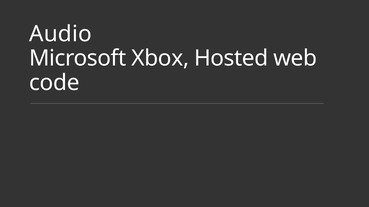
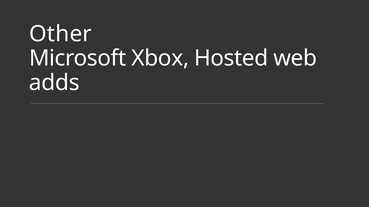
Audio: Audio -> Other
code: code -> adds
